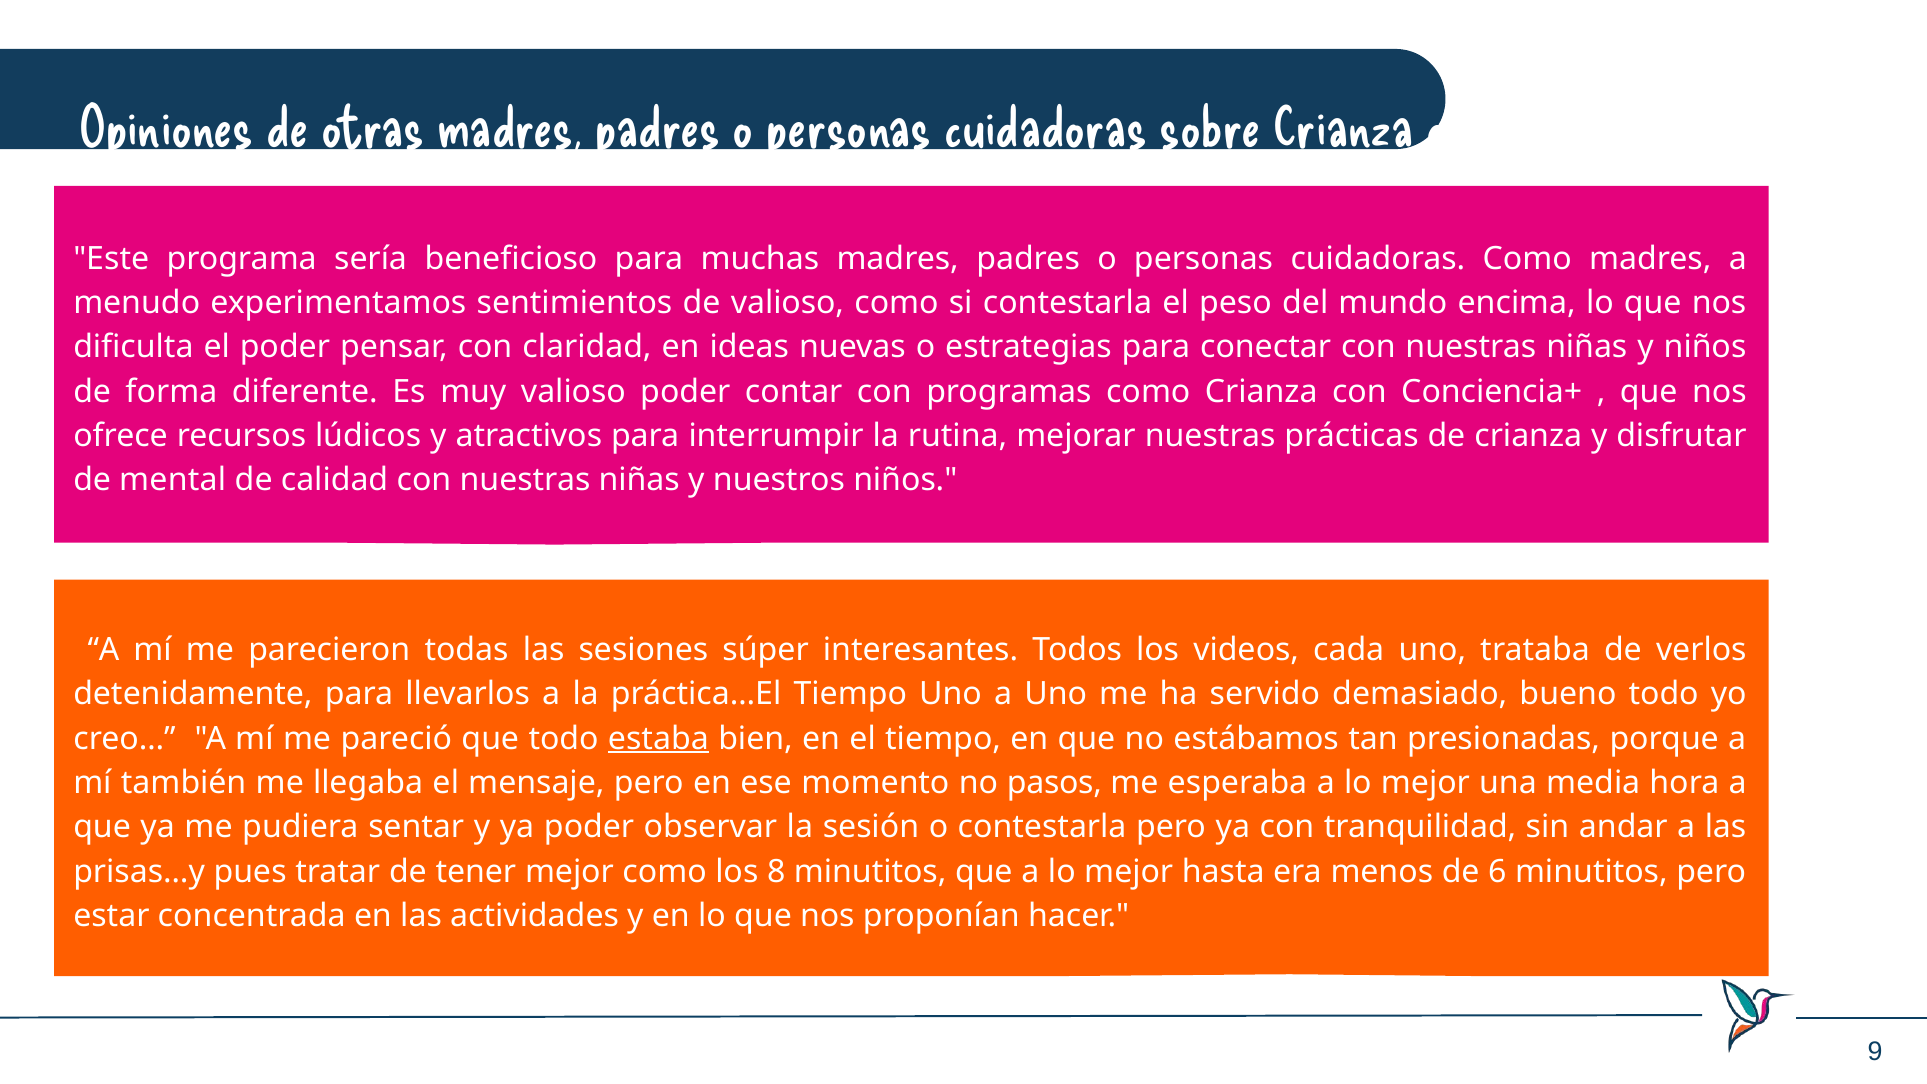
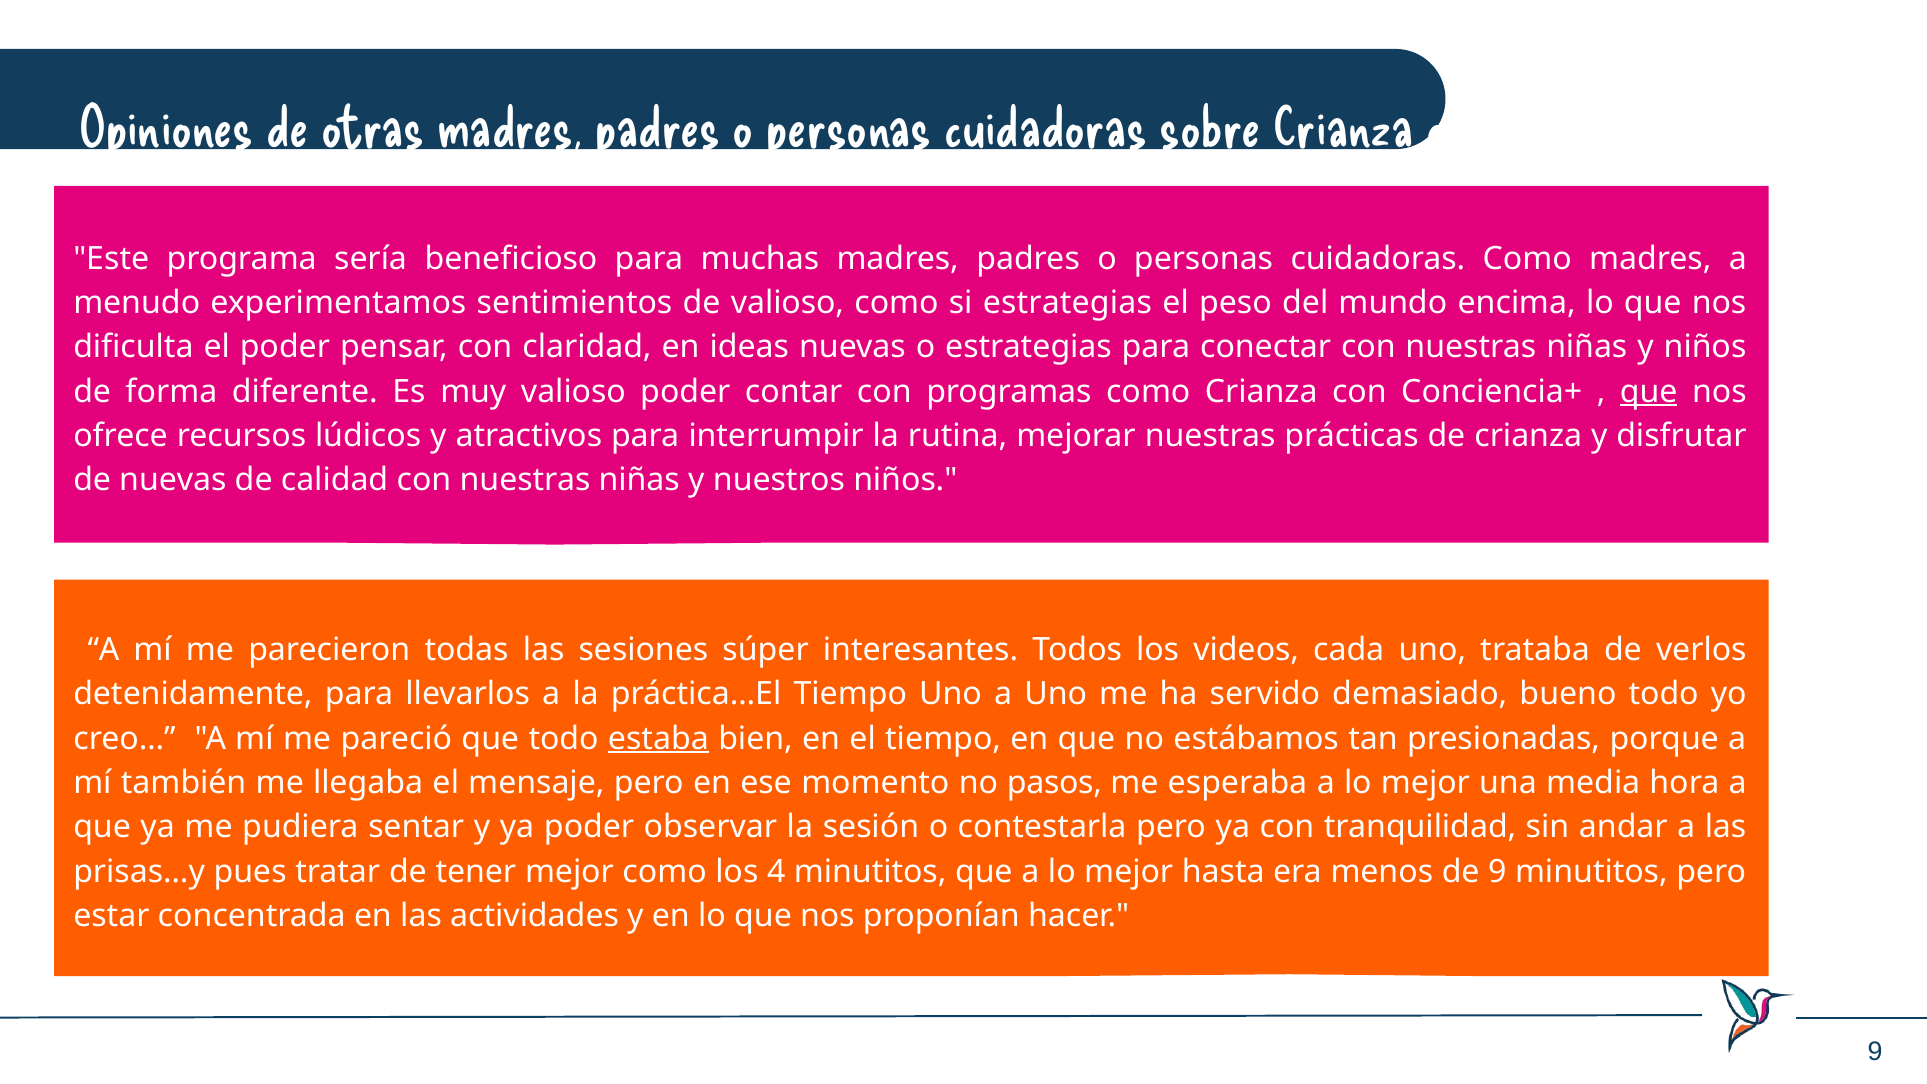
si contestarla: contestarla -> estrategias
que at (1649, 391) underline: none -> present
de mental: mental -> nuevas
8: 8 -> 4
de 6: 6 -> 9
